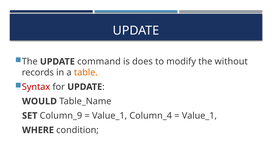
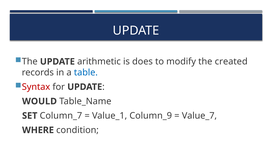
command: command -> arithmetic
without: without -> created
table colour: orange -> blue
Column_9: Column_9 -> Column_7
Column_4: Column_4 -> Column_9
Value_1 at (199, 116): Value_1 -> Value_7
